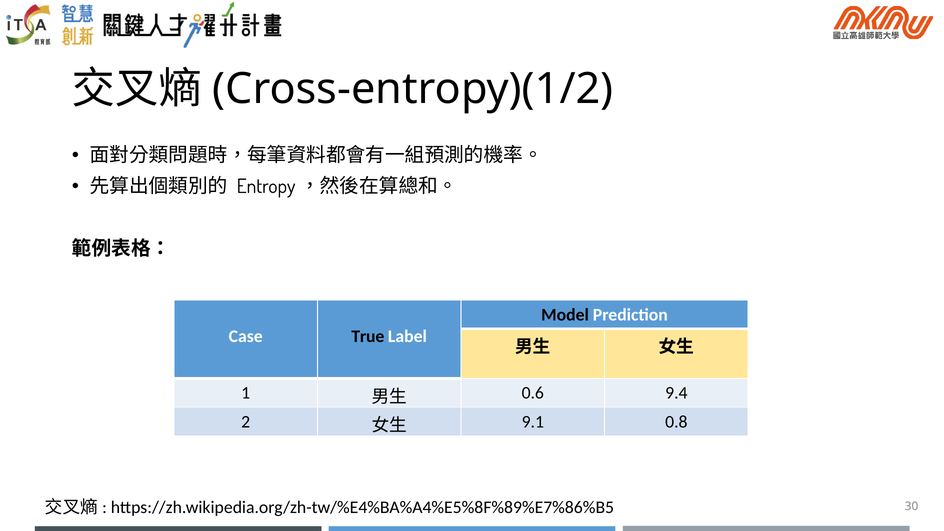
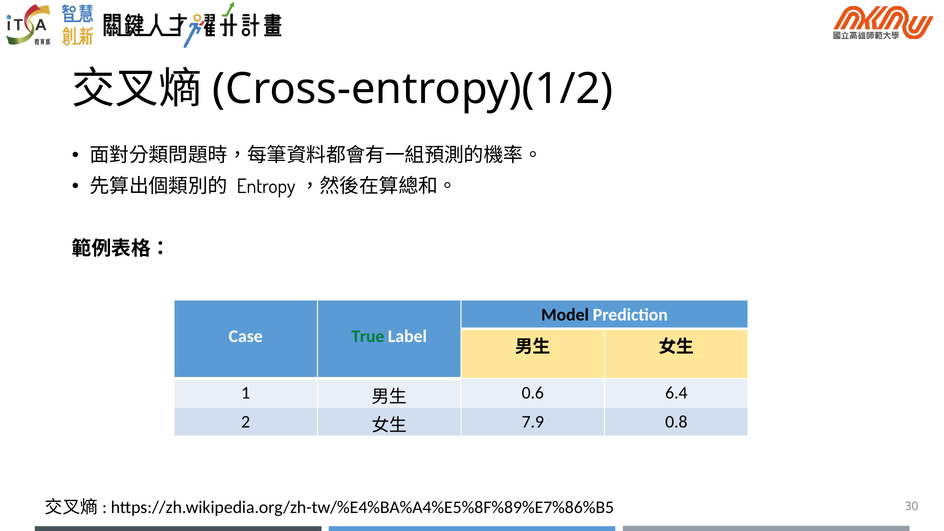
True colour: black -> green
9.4: 9.4 -> 6.4
9.1: 9.1 -> 7.9
